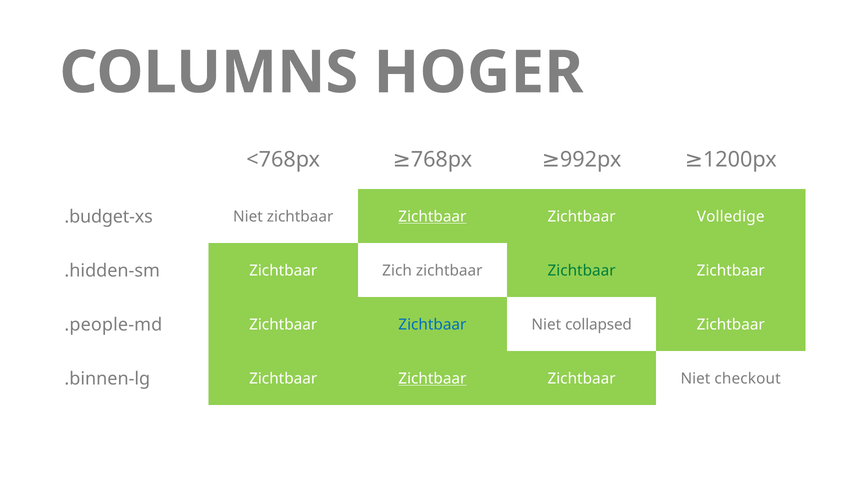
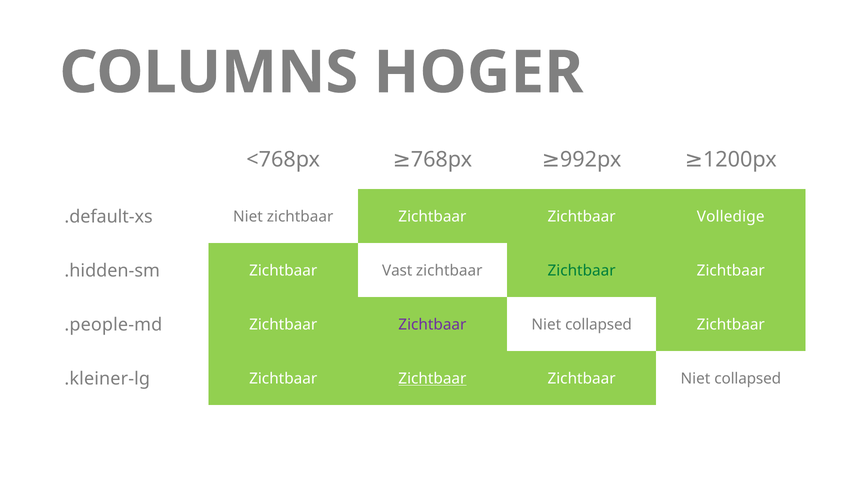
.budget-xs: .budget-xs -> .default-xs
Zichtbaar at (432, 216) underline: present -> none
Zich: Zich -> Vast
Zichtbaar at (432, 324) colour: blue -> purple
.binnen-lg: .binnen-lg -> .kleiner-lg
checkout at (748, 378): checkout -> collapsed
